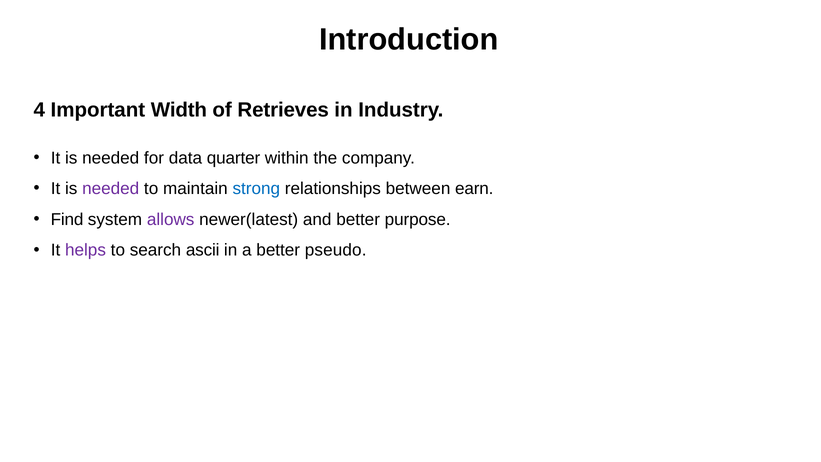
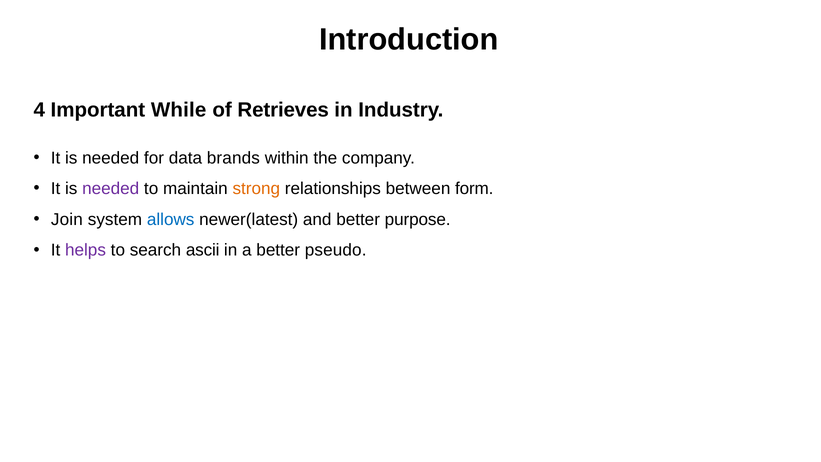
Width: Width -> While
quarter: quarter -> brands
strong colour: blue -> orange
earn: earn -> form
Find: Find -> Join
allows colour: purple -> blue
